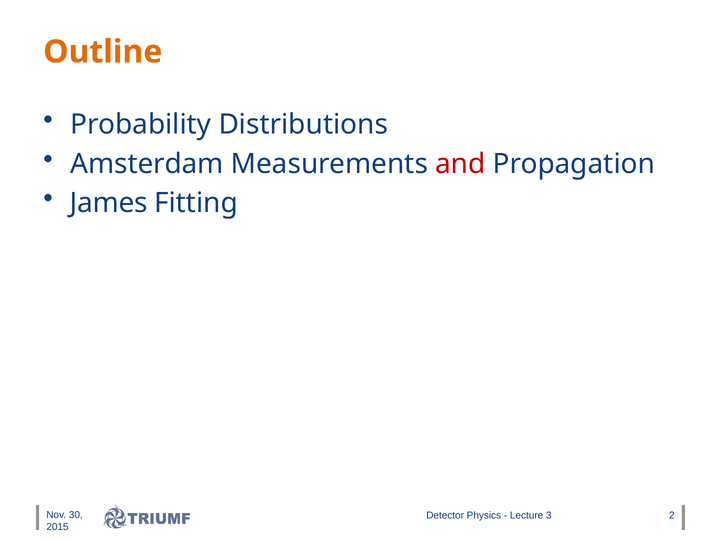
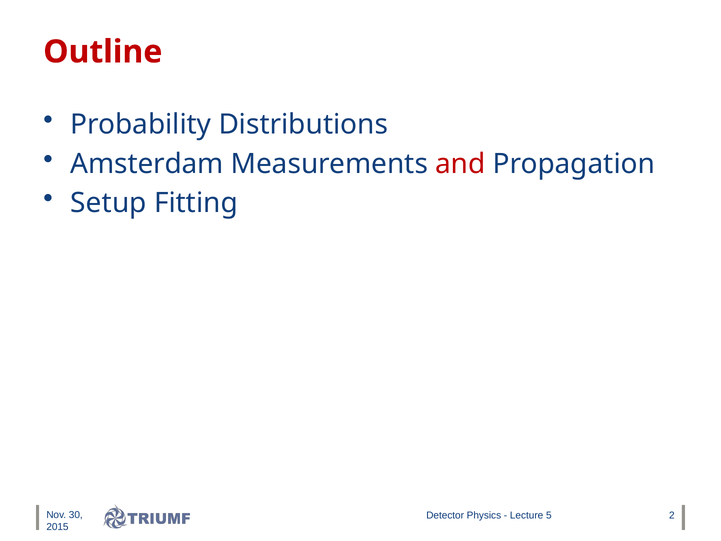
Outline colour: orange -> red
James: James -> Setup
3: 3 -> 5
